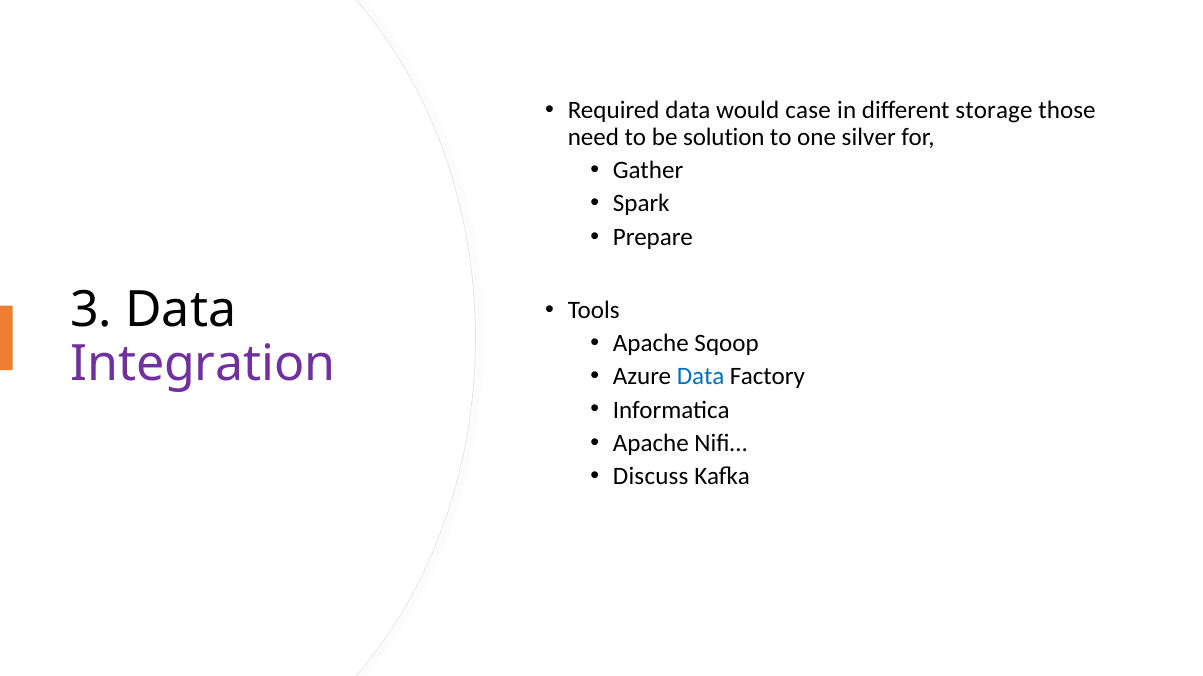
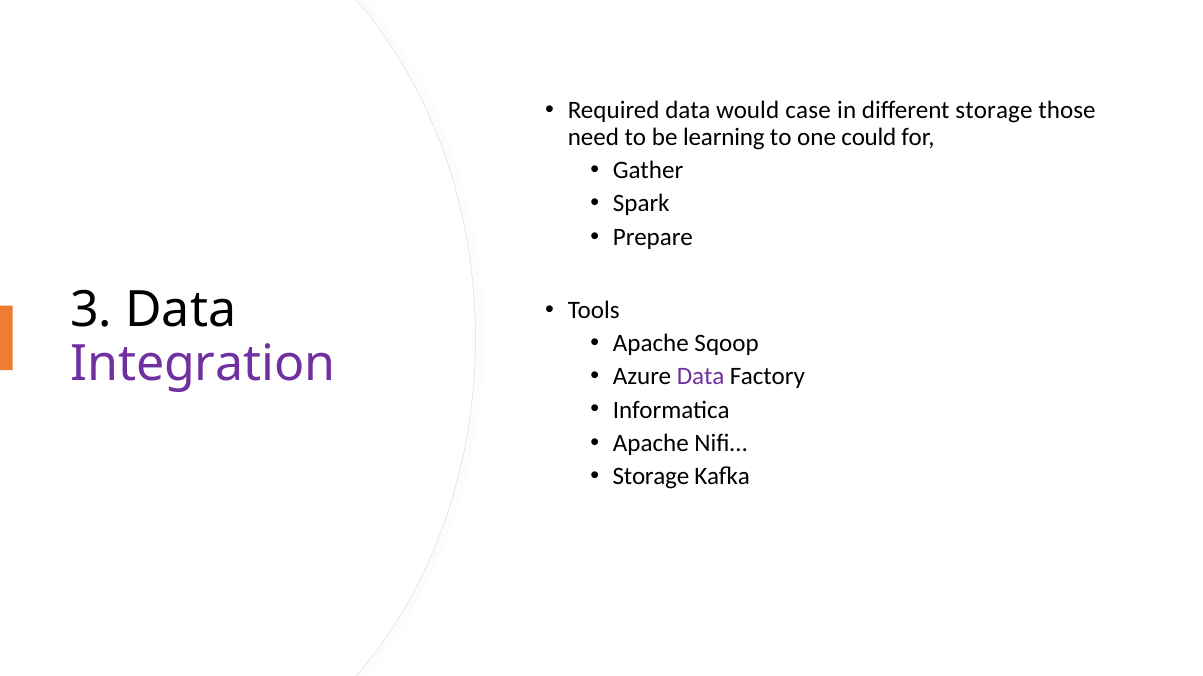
solution: solution -> learning
silver: silver -> could
Data at (701, 377) colour: blue -> purple
Discuss at (651, 477): Discuss -> Storage
